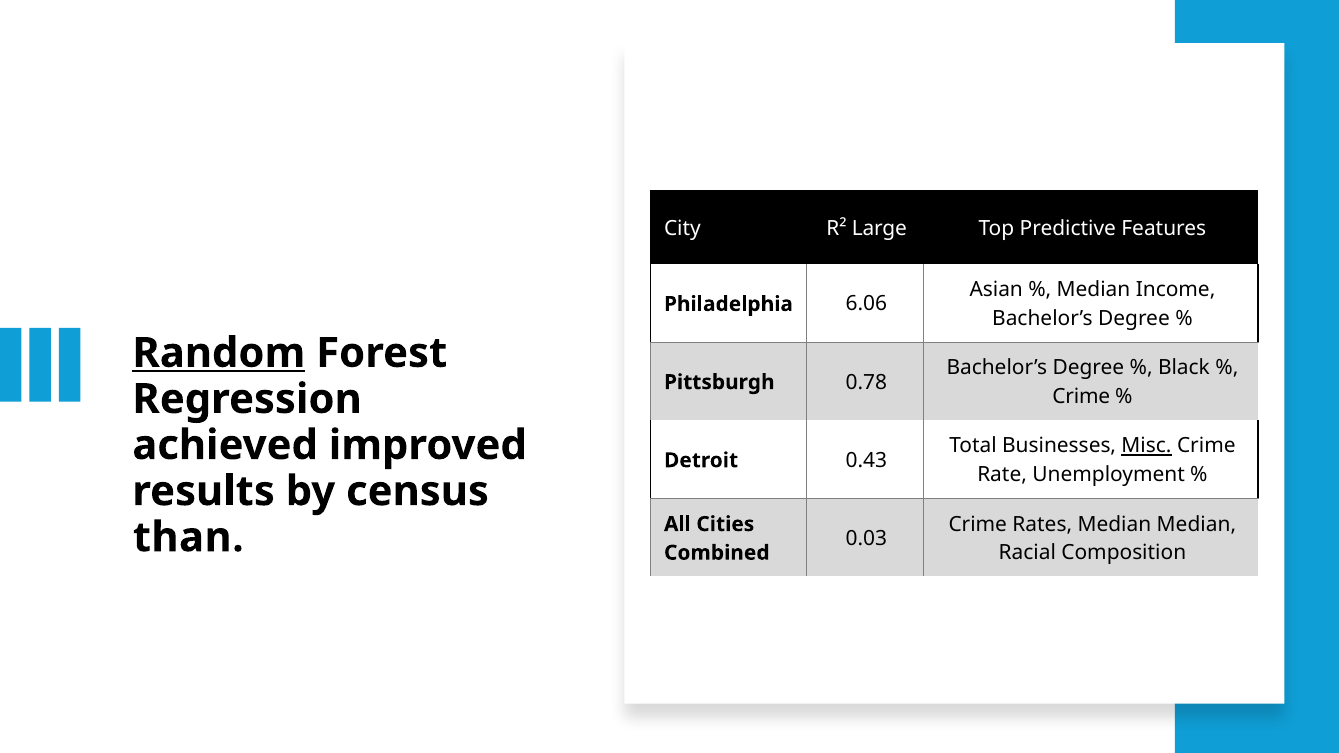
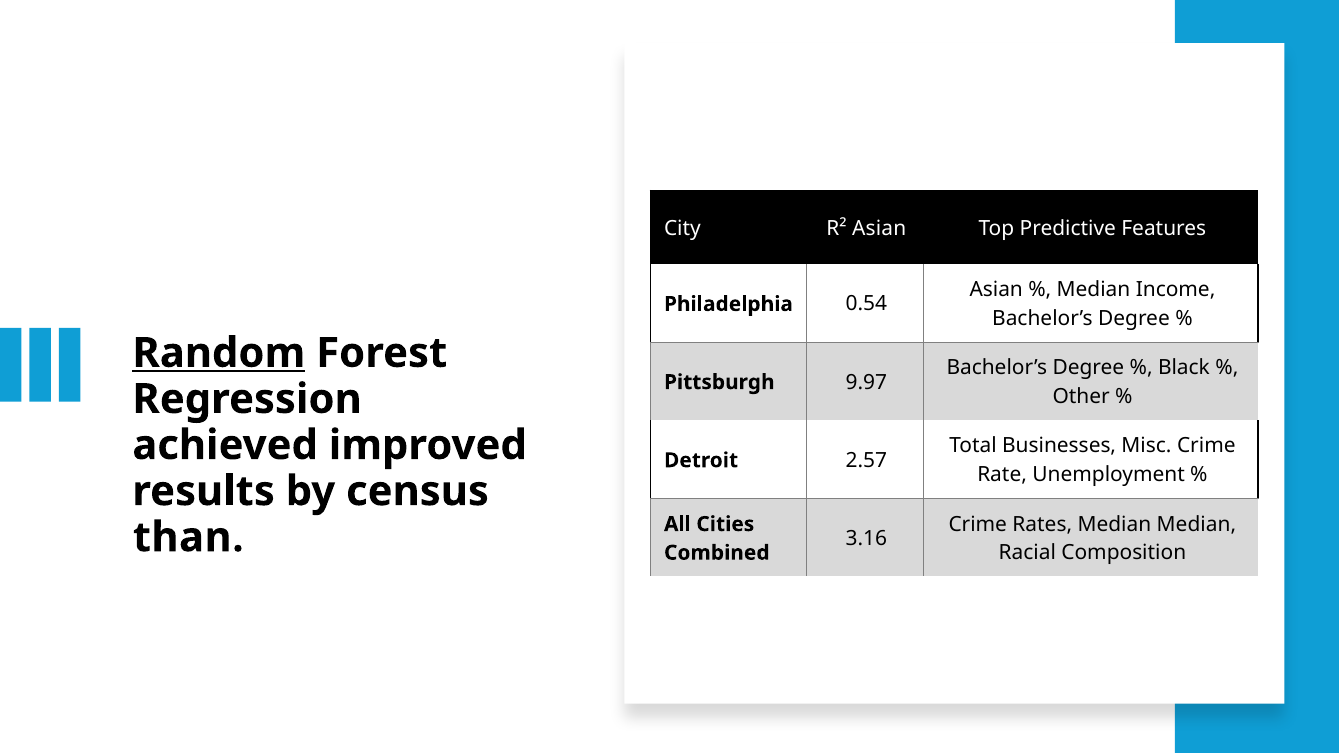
R² Large: Large -> Asian
6.06: 6.06 -> 0.54
0.78: 0.78 -> 9.97
Crime at (1081, 397): Crime -> Other
Misc underline: present -> none
0.43: 0.43 -> 2.57
0.03: 0.03 -> 3.16
